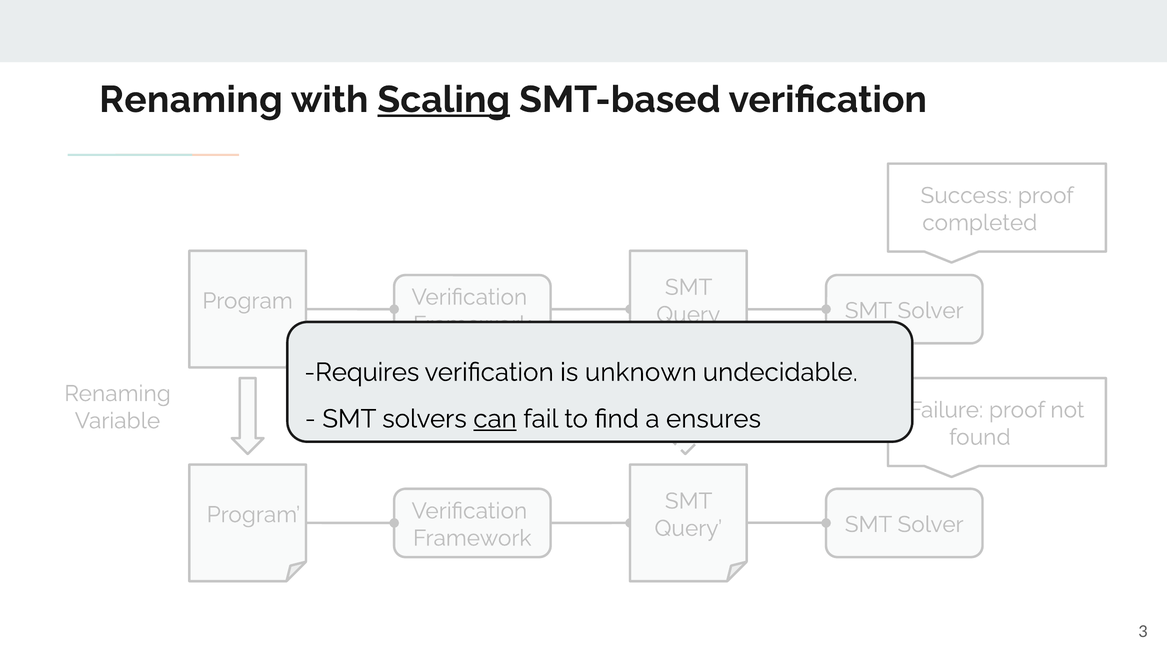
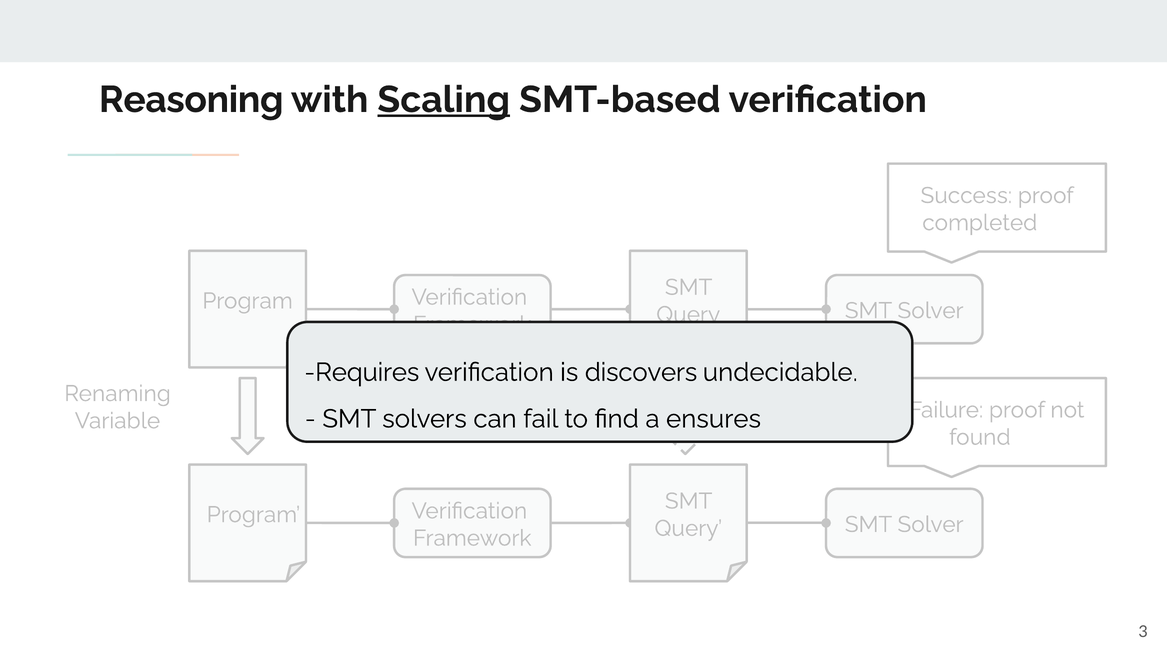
Renaming at (191, 100): Renaming -> Reasoning
unknown: unknown -> discovers
can underline: present -> none
